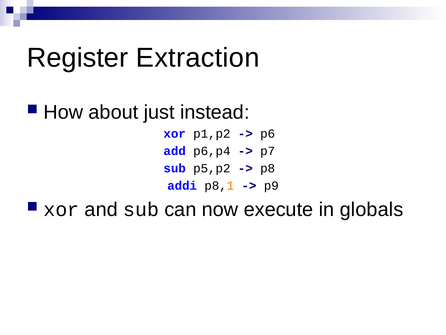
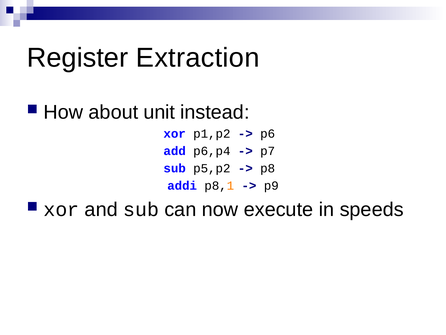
just: just -> unit
globals: globals -> speeds
